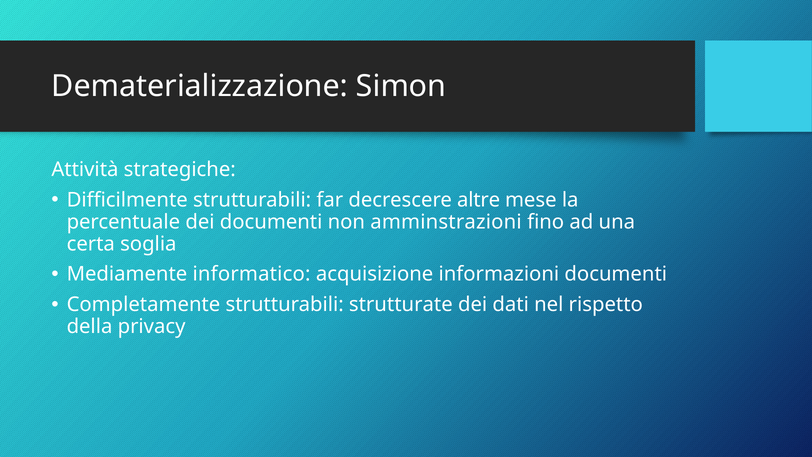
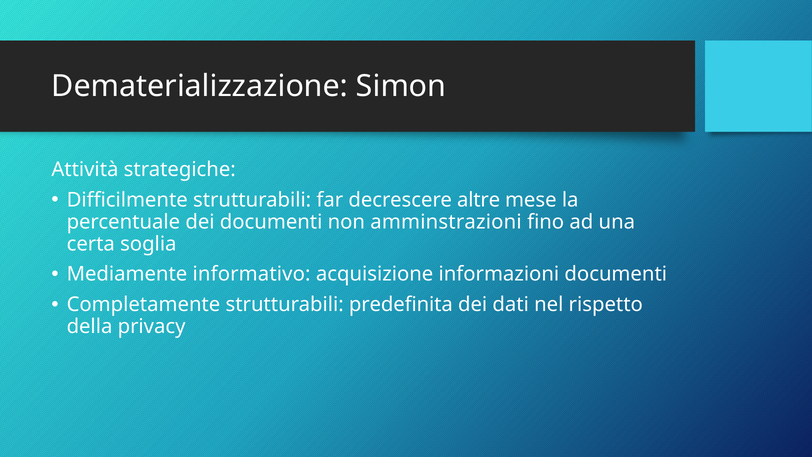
informatico: informatico -> informativo
strutturate: strutturate -> predefinita
